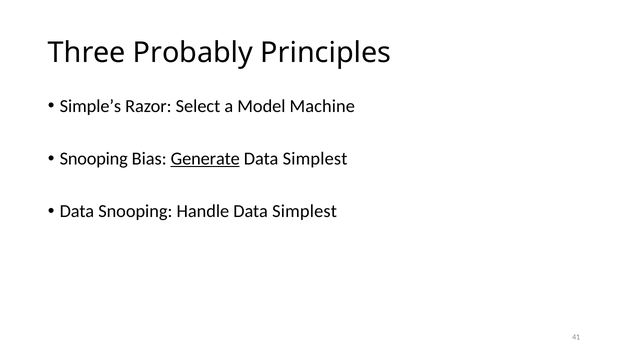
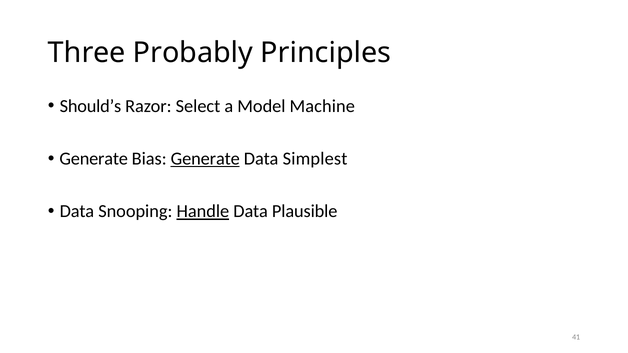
Simple’s: Simple’s -> Should’s
Snooping at (94, 159): Snooping -> Generate
Handle underline: none -> present
Simplest at (305, 212): Simplest -> Plausible
